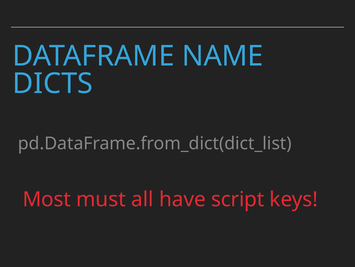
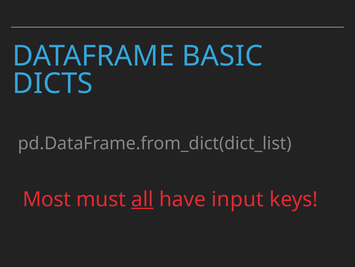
NAME: NAME -> BASIC
all underline: none -> present
script: script -> input
